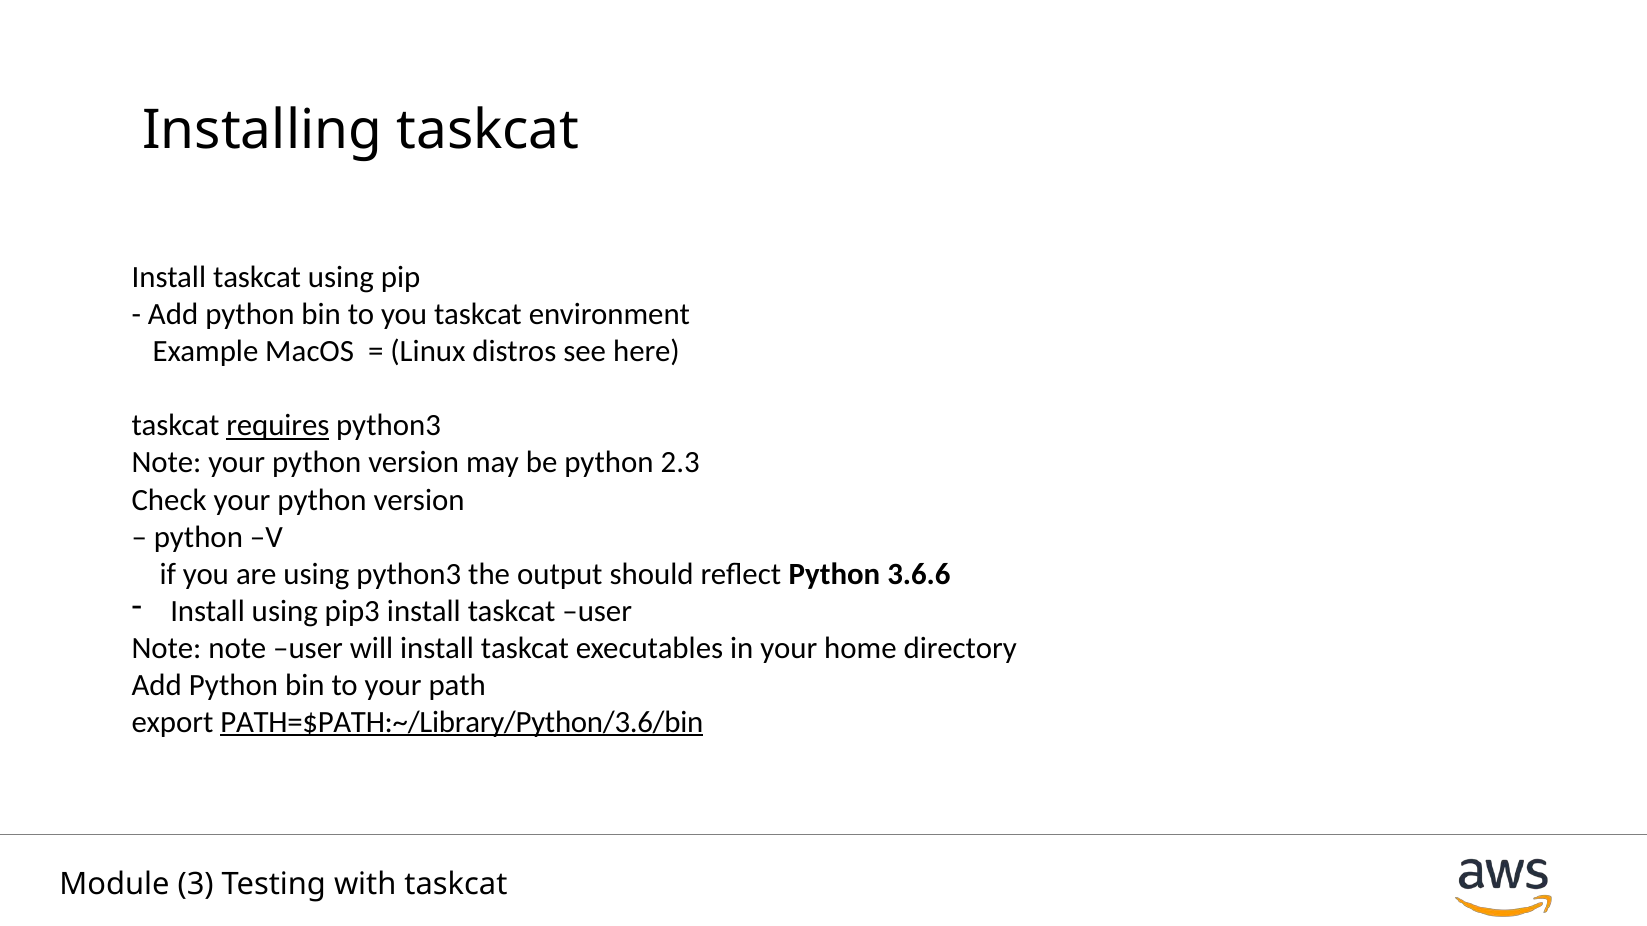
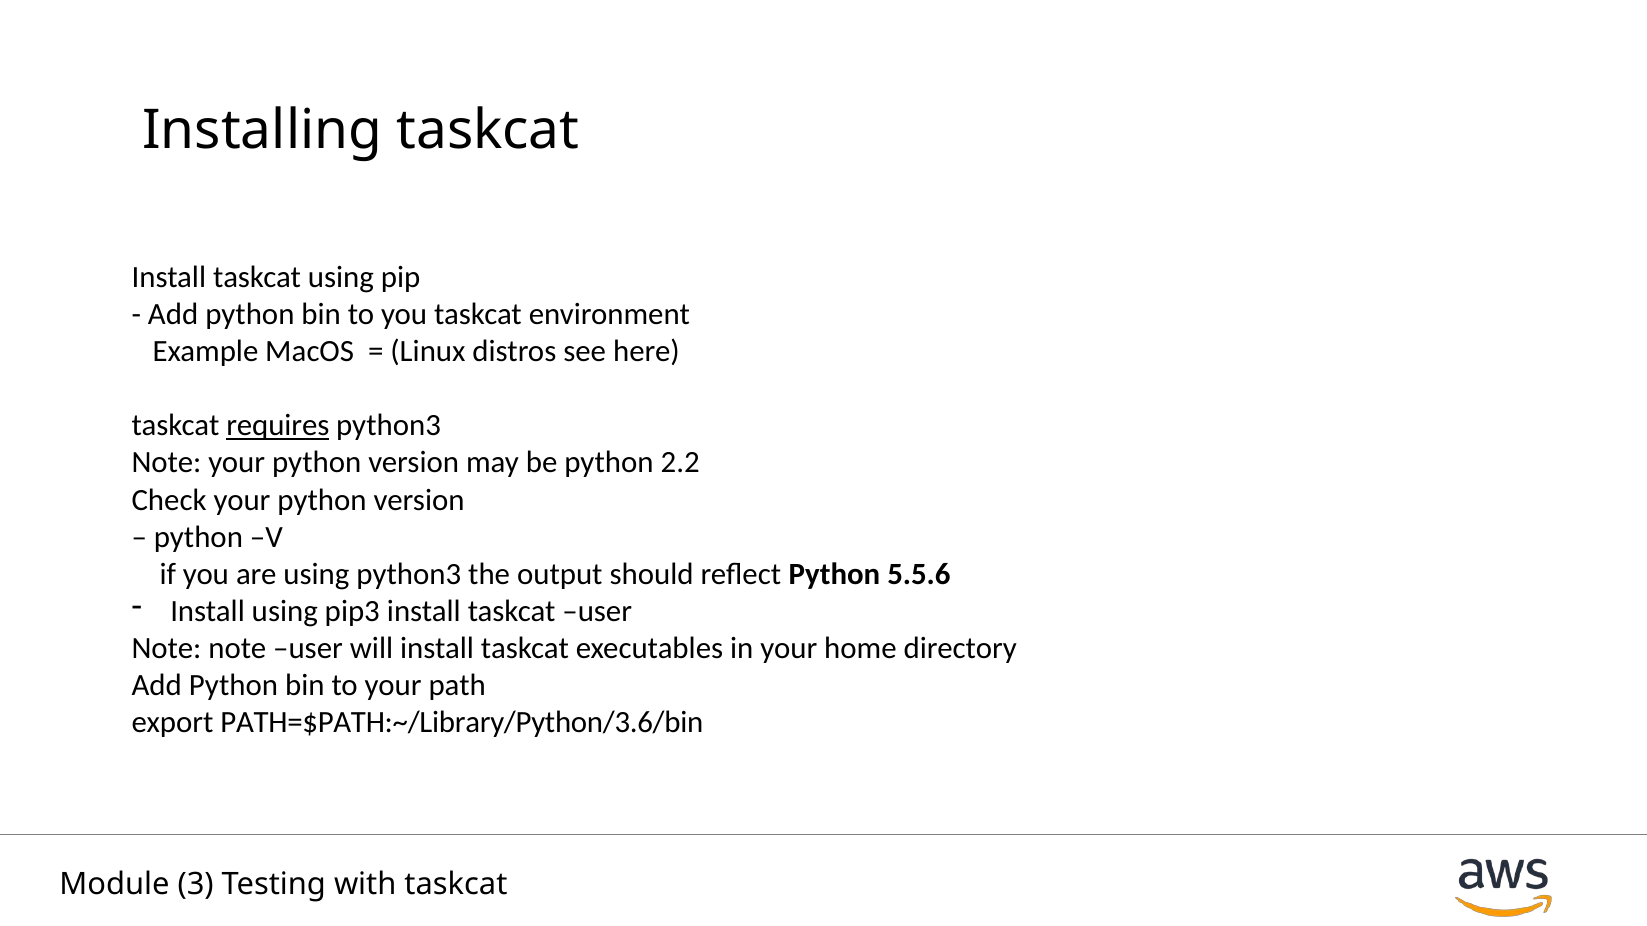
2.3: 2.3 -> 2.2
3.6.6: 3.6.6 -> 5.5.6
PATH=$PATH:~/Library/Python/3.6/bin underline: present -> none
